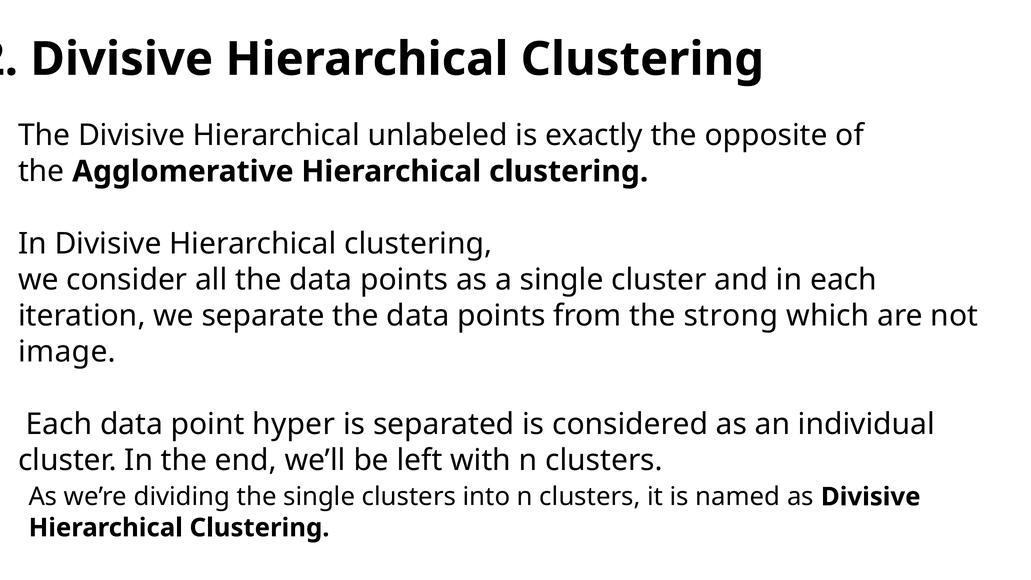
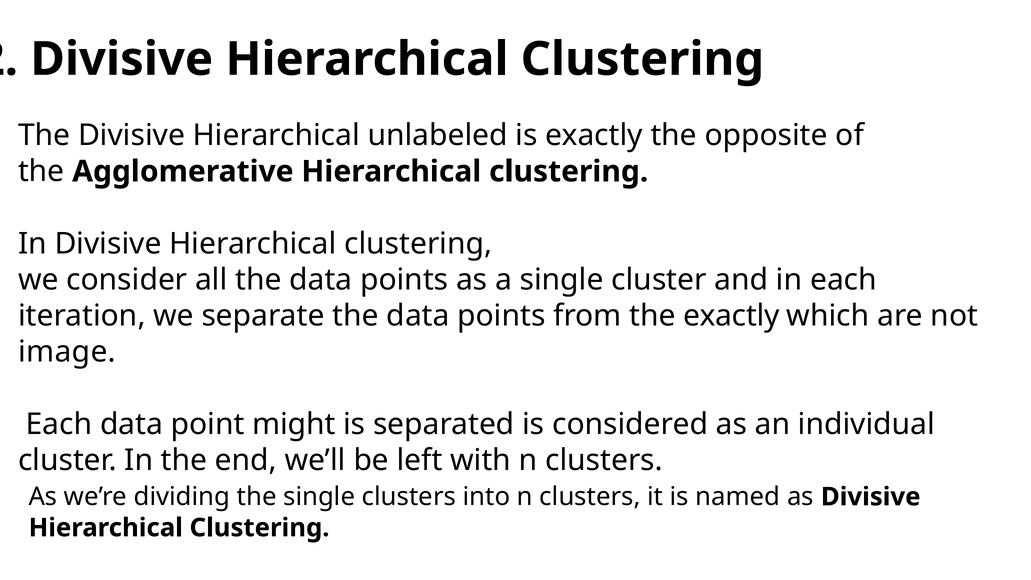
the strong: strong -> exactly
hyper: hyper -> might
